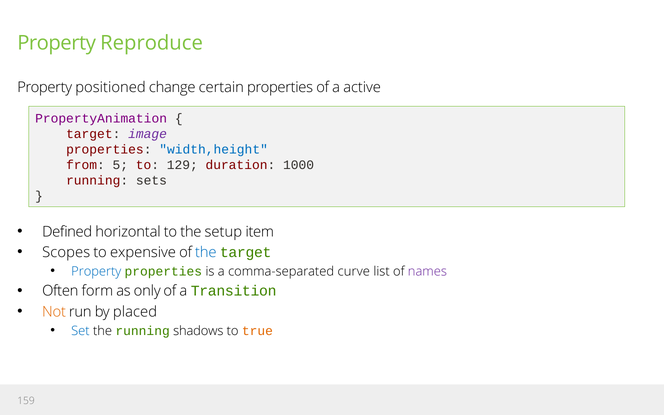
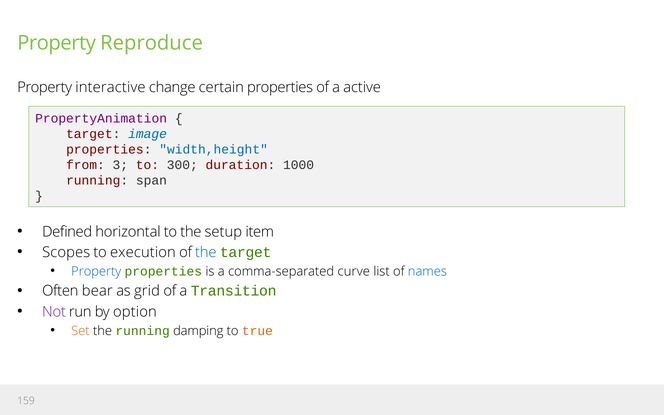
positioned: positioned -> interactive
image colour: purple -> blue
5: 5 -> 3
129: 129 -> 300
sets: sets -> span
expensive: expensive -> execution
names colour: purple -> blue
form: form -> bear
only: only -> grid
Not colour: orange -> purple
placed: placed -> option
Set colour: blue -> orange
shadows: shadows -> damping
